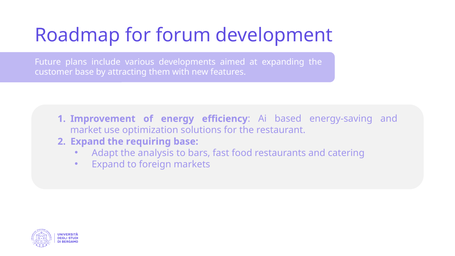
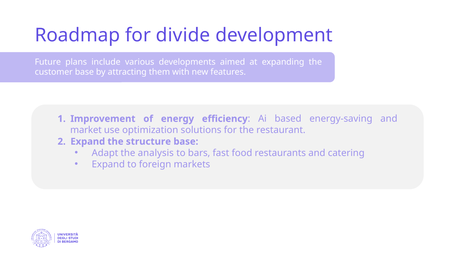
forum: forum -> divide
requiring: requiring -> structure
